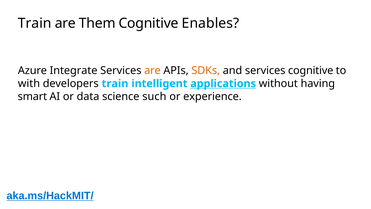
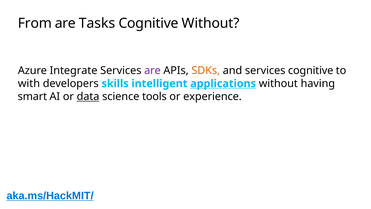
Train at (35, 23): Train -> From
Them: Them -> Tasks
Cognitive Enables: Enables -> Without
are at (152, 70) colour: orange -> purple
developers train: train -> skills
data underline: none -> present
such: such -> tools
